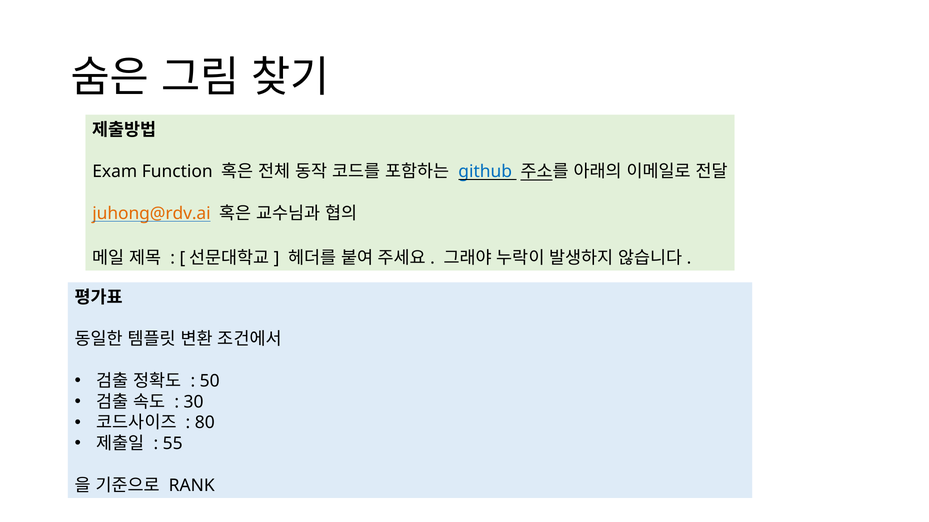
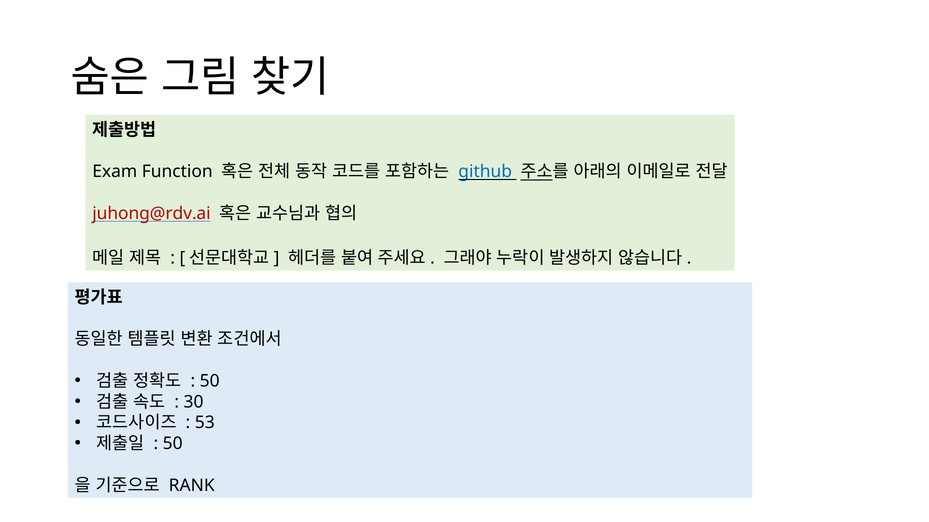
juhong@rdv.ai colour: orange -> red
80: 80 -> 53
55 at (173, 444): 55 -> 50
